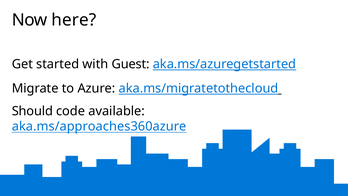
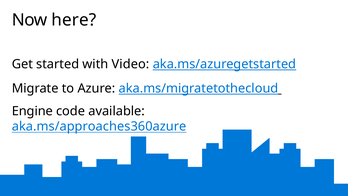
Guest: Guest -> Video
Should: Should -> Engine
